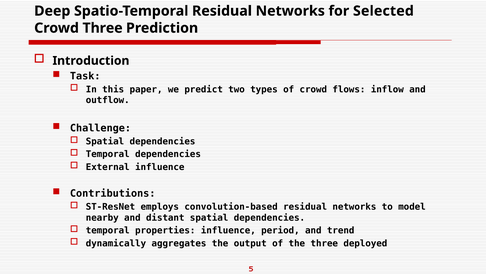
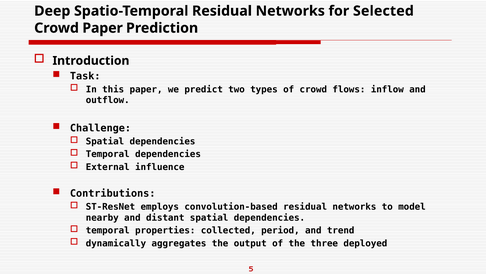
Crowd Three: Three -> Paper
properties influence: influence -> collected
